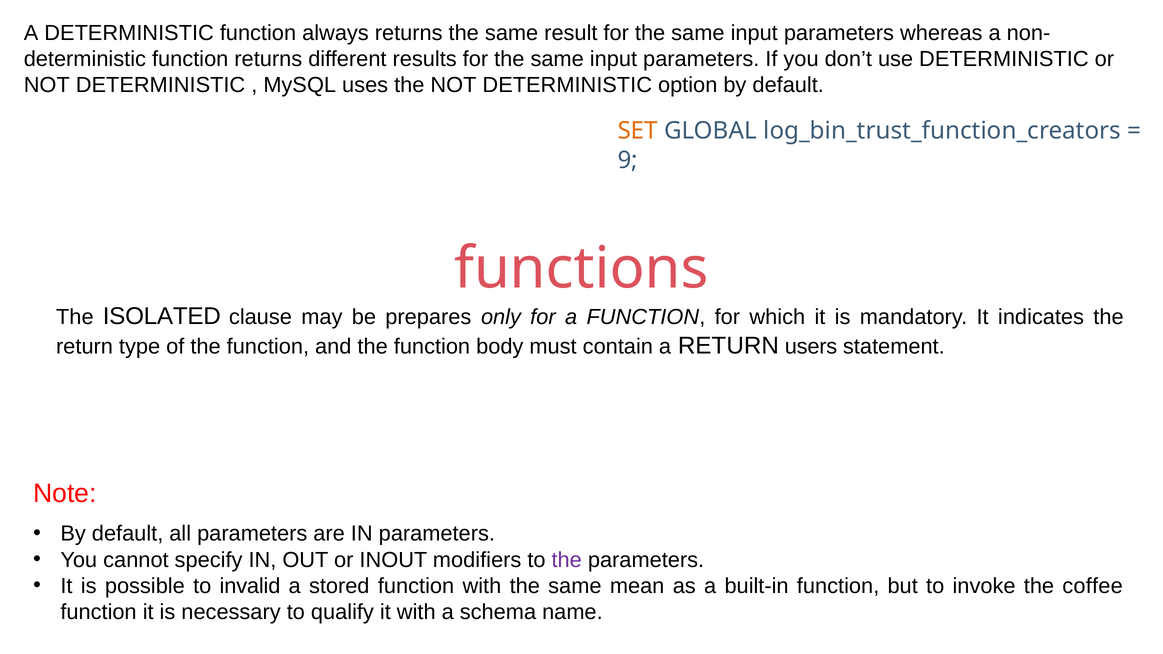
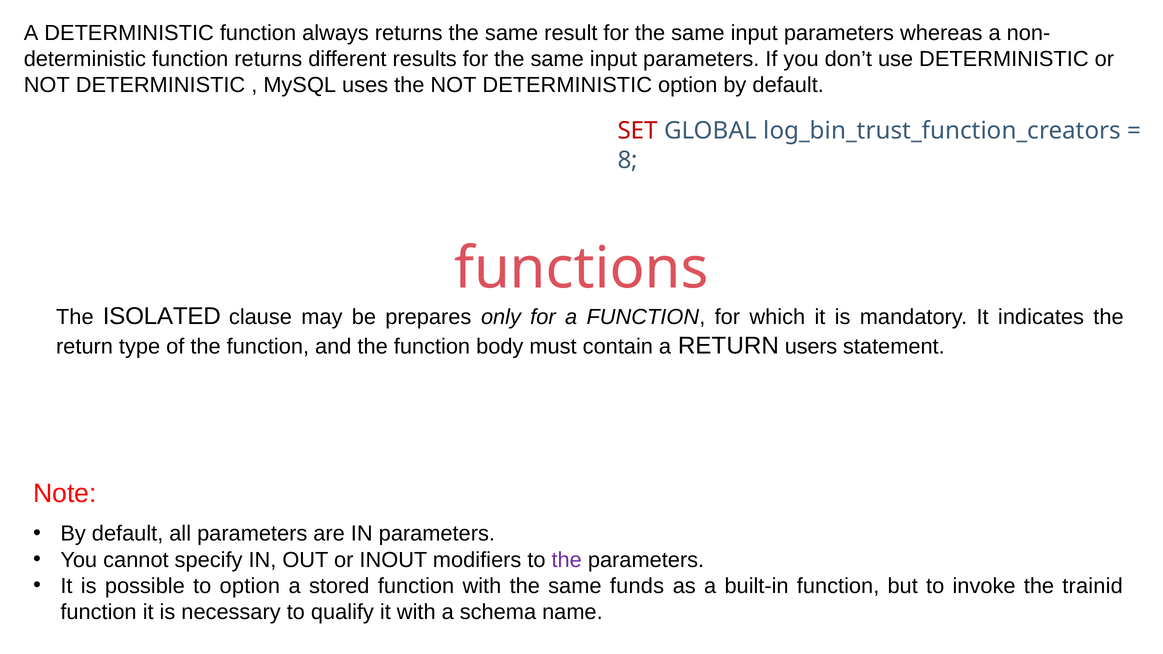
SET colour: orange -> red
9: 9 -> 8
to invalid: invalid -> option
mean: mean -> funds
coffee: coffee -> trainid
